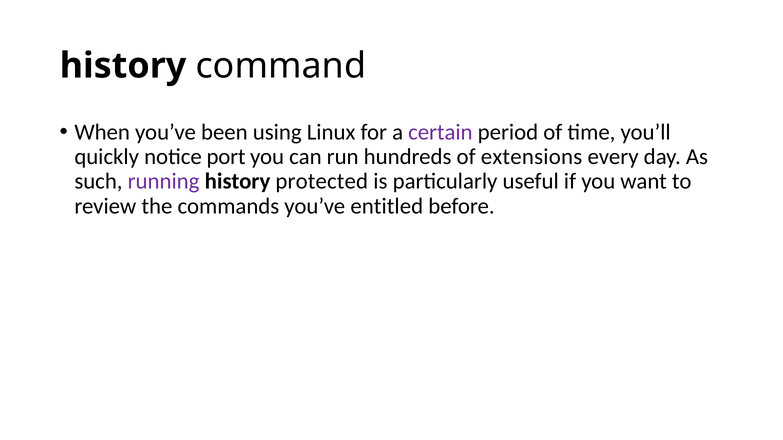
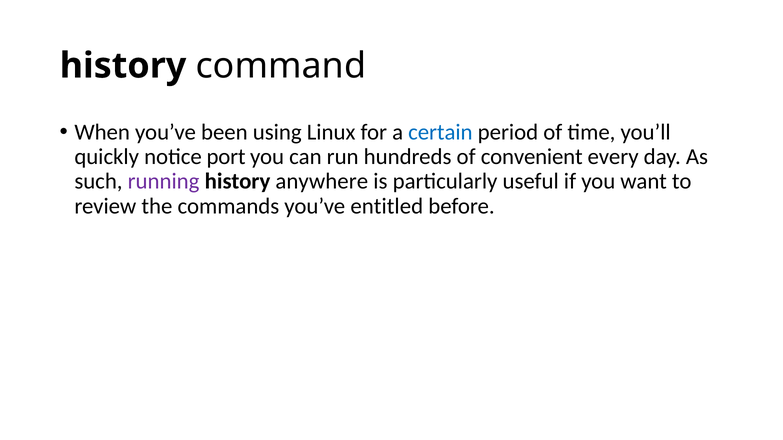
certain colour: purple -> blue
extensions: extensions -> convenient
protected: protected -> anywhere
